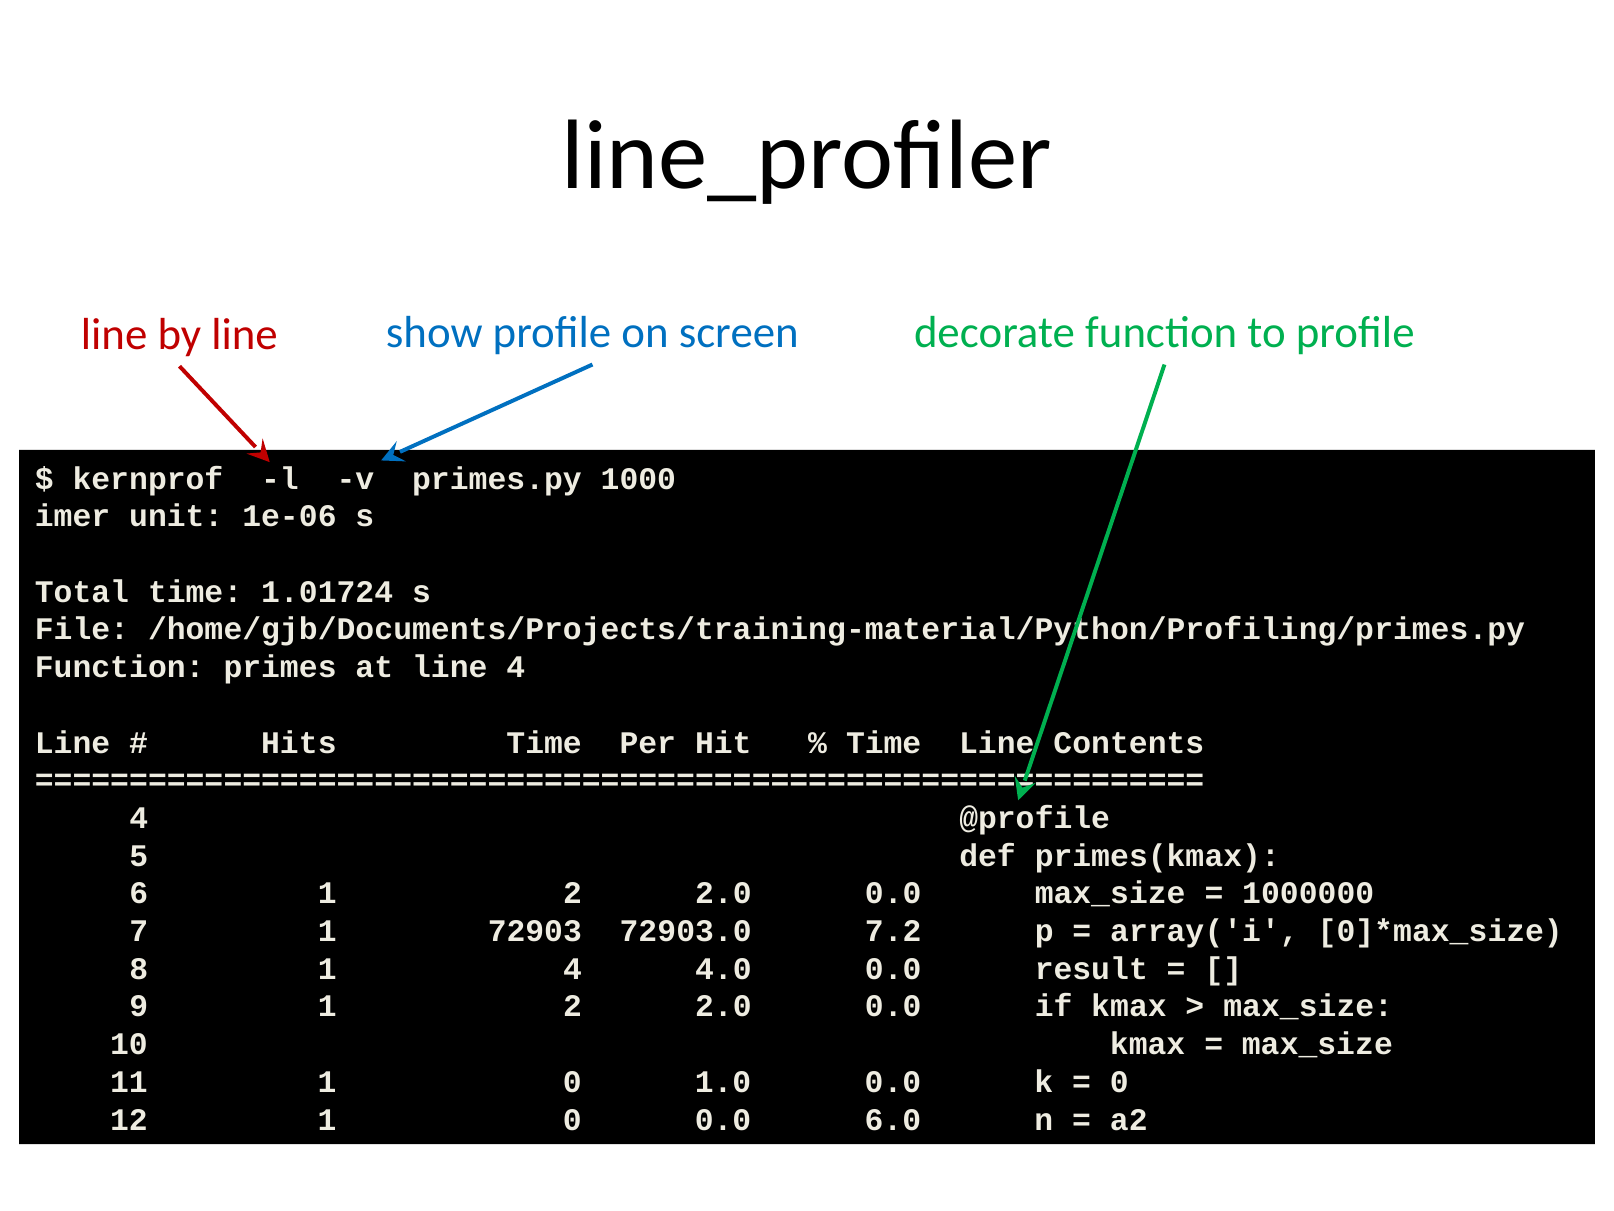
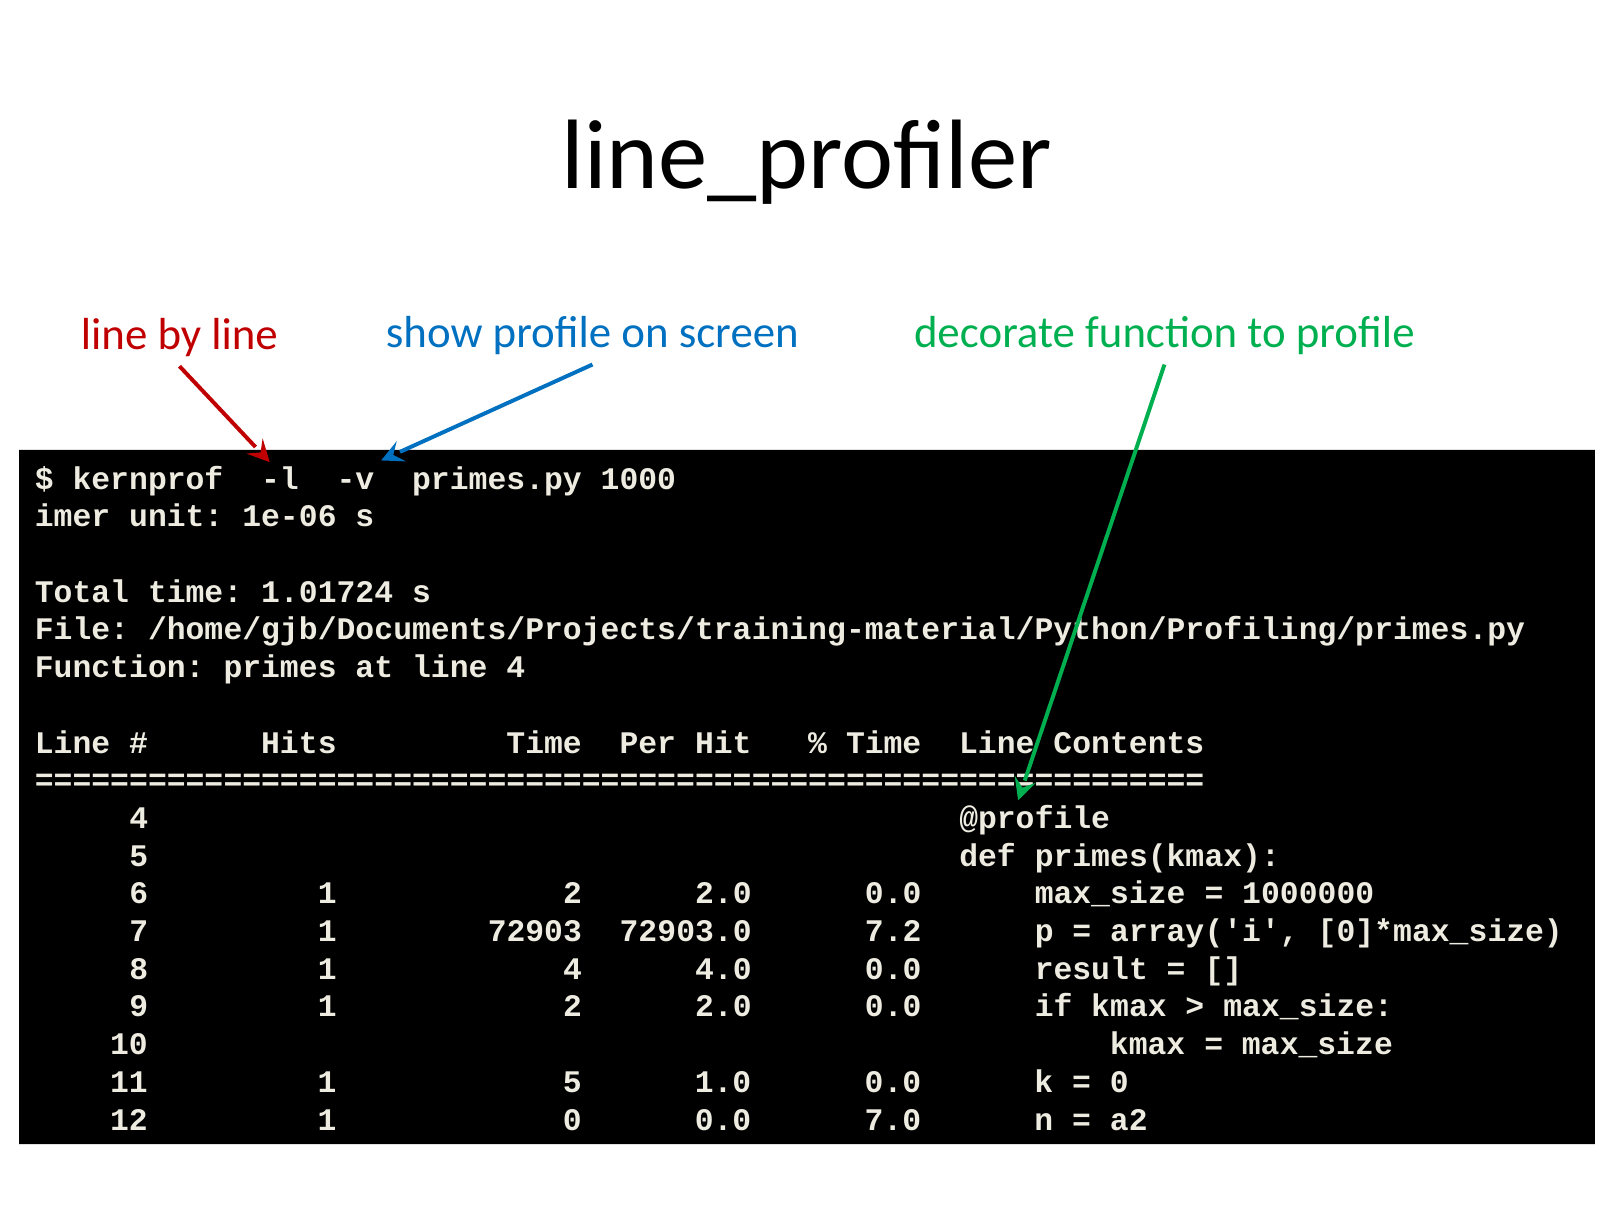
11 1 0: 0 -> 5
6.0: 6.0 -> 7.0
